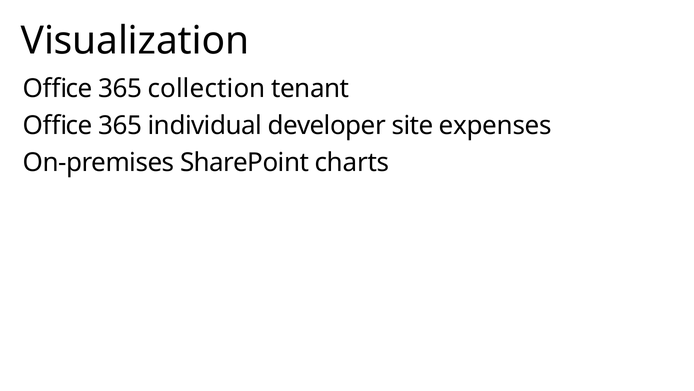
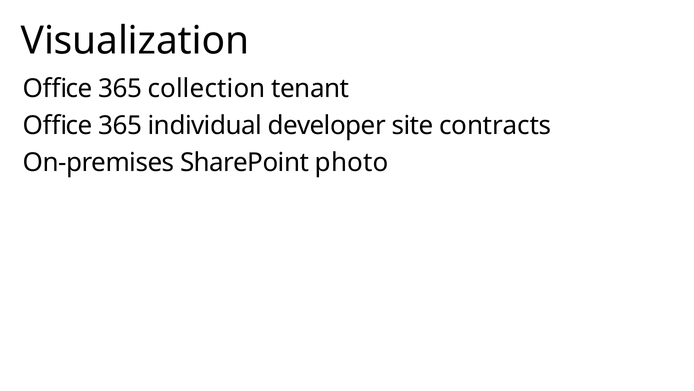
expenses: expenses -> contracts
charts: charts -> photo
